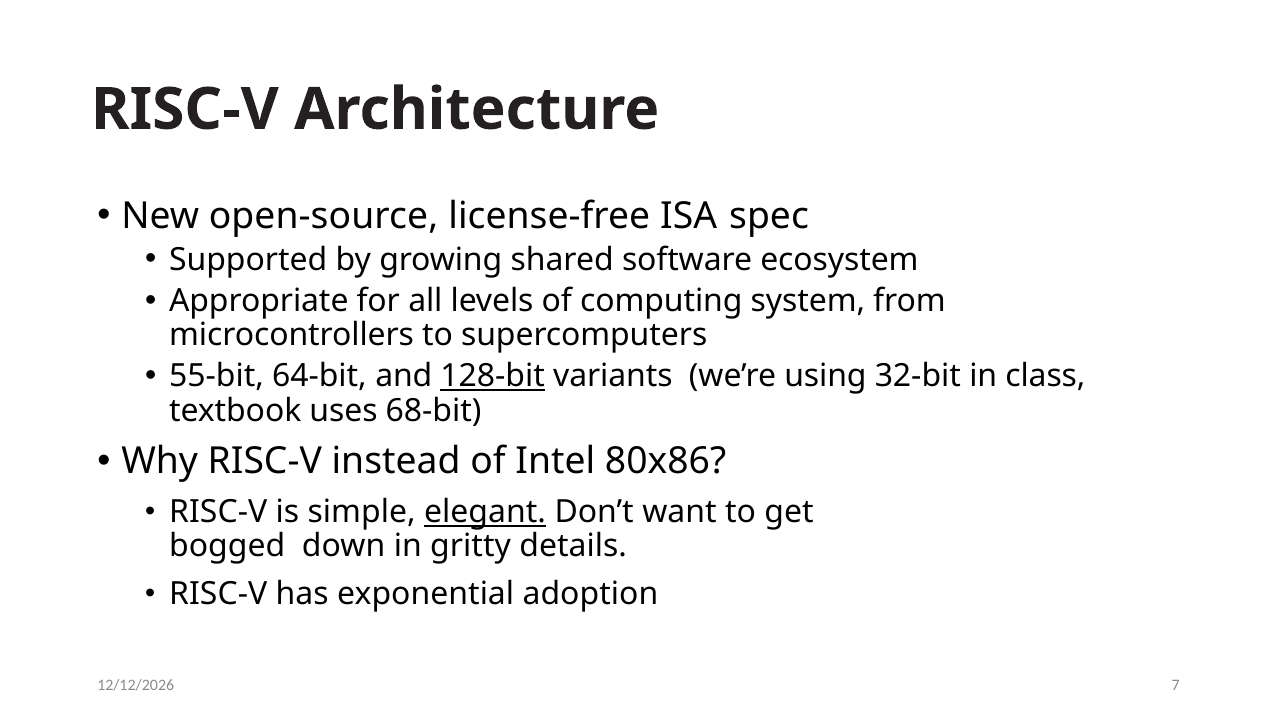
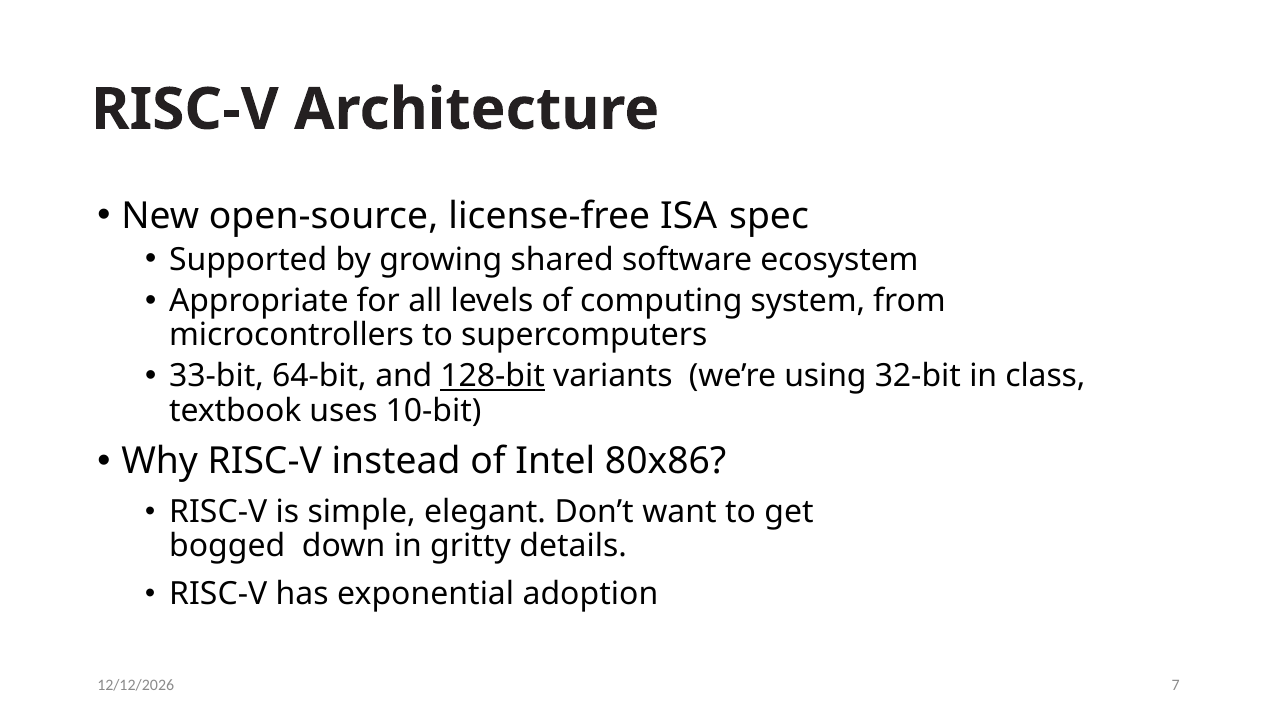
55-bit: 55-bit -> 33-bit
68-bit: 68-bit -> 10-bit
elegant underline: present -> none
